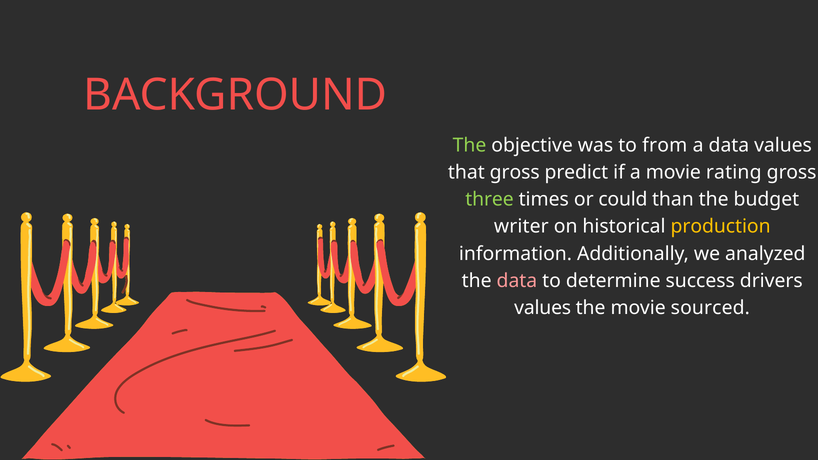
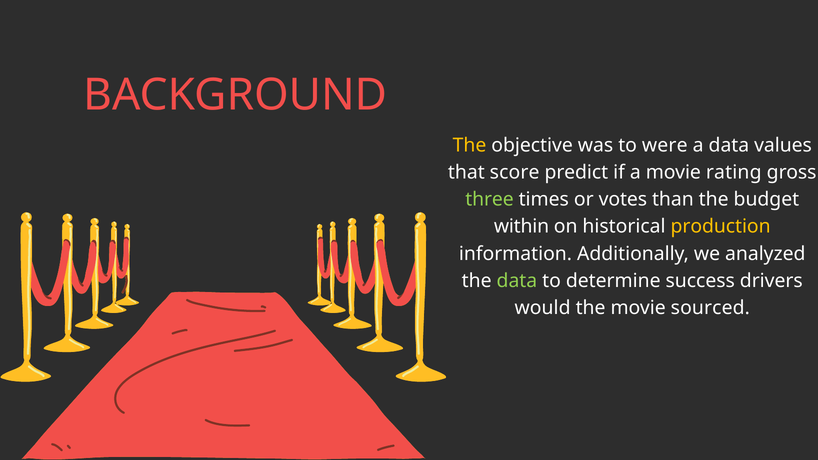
The at (470, 145) colour: light green -> yellow
from: from -> were
that gross: gross -> score
could: could -> votes
writer: writer -> within
data at (517, 281) colour: pink -> light green
values at (543, 308): values -> would
